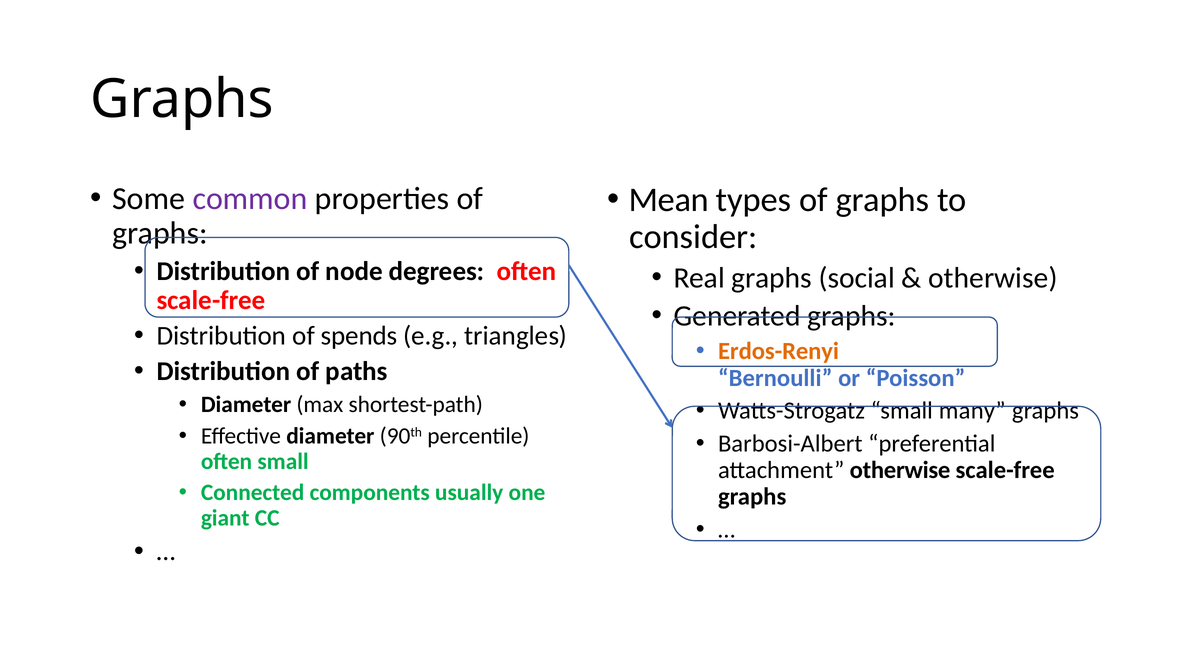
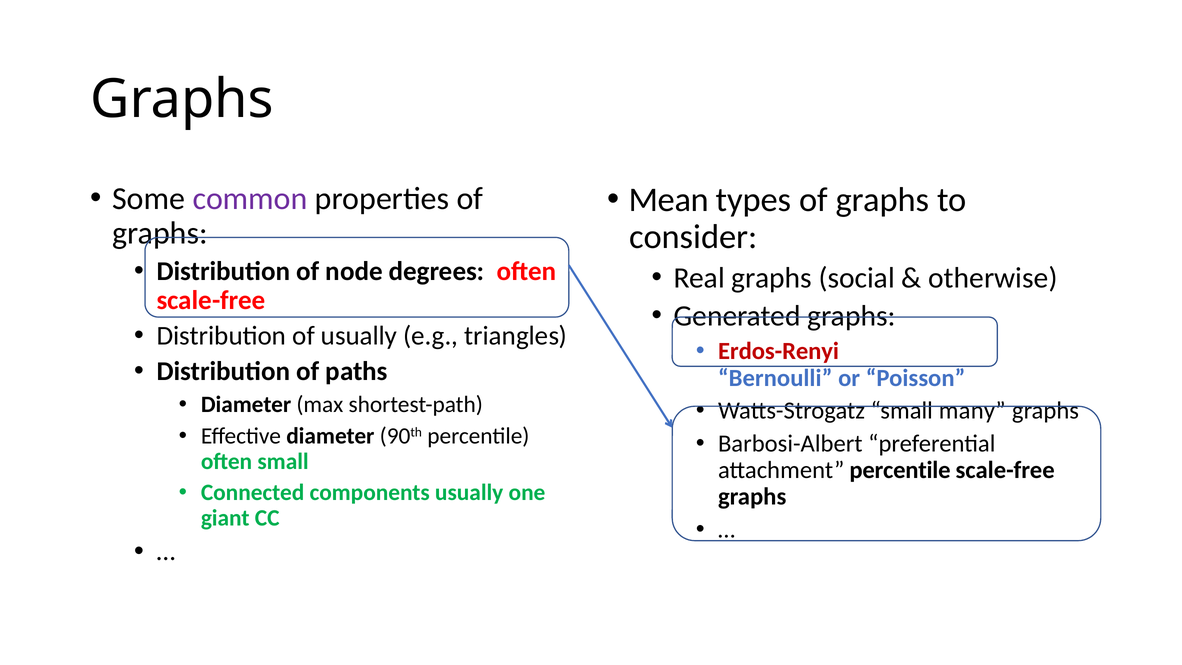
of spends: spends -> usually
Erdos-Renyi colour: orange -> red
attachment otherwise: otherwise -> percentile
